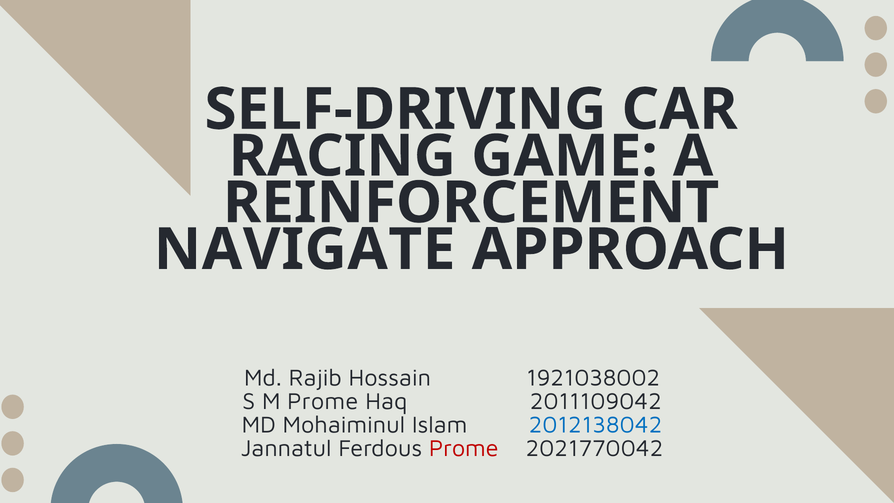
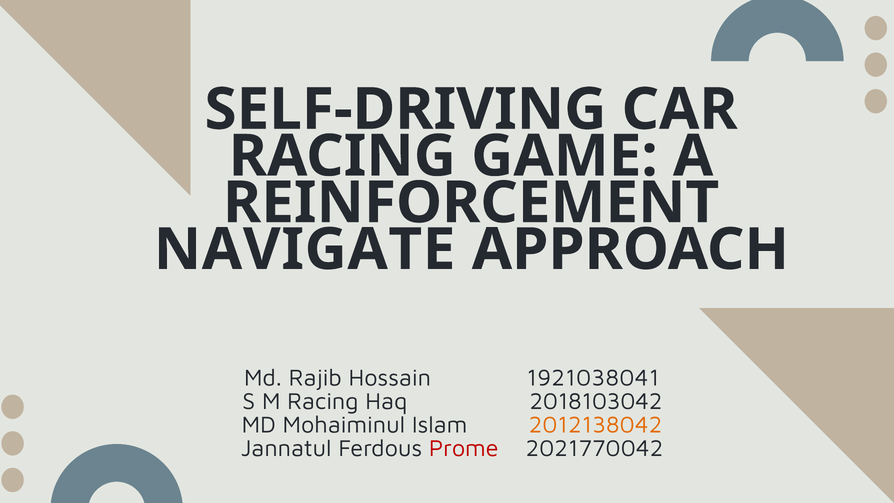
1921038002: 1921038002 -> 1921038041
M Prome: Prome -> Racing
2011109042: 2011109042 -> 2018103042
2012138042 colour: blue -> orange
